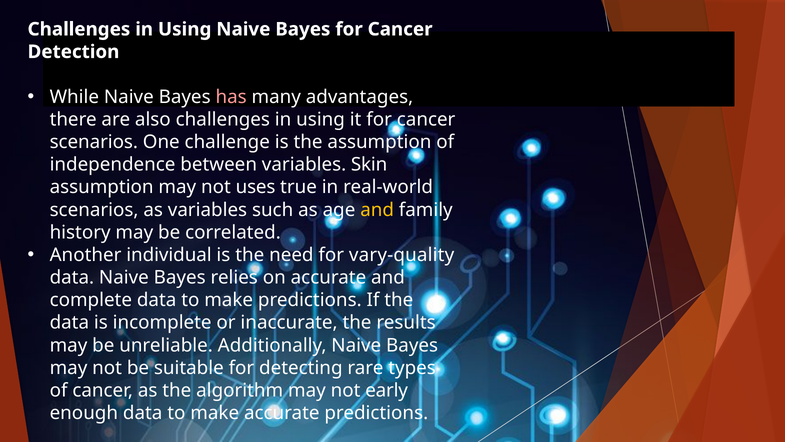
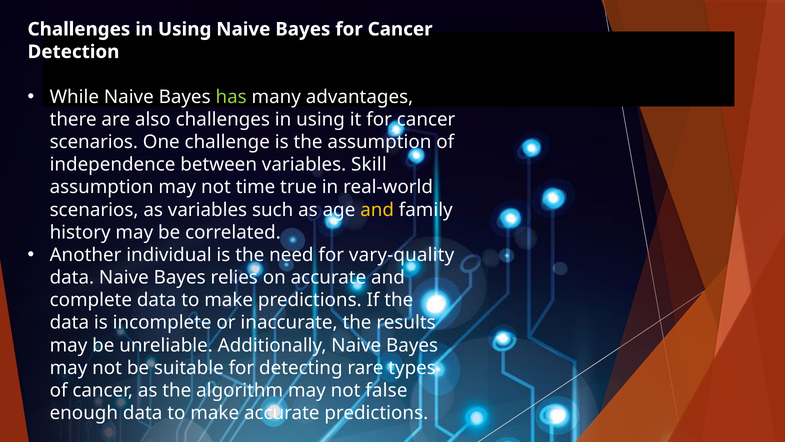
has colour: pink -> light green
Skin: Skin -> Skill
uses: uses -> time
early: early -> false
